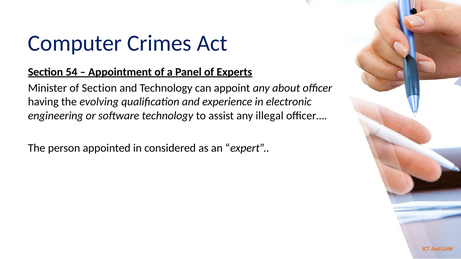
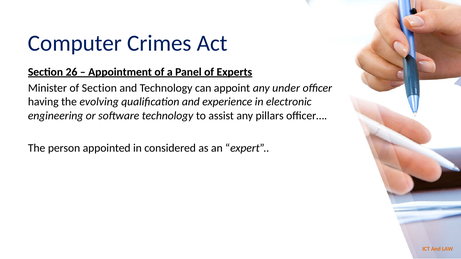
54: 54 -> 26
about: about -> under
illegal: illegal -> pillars
